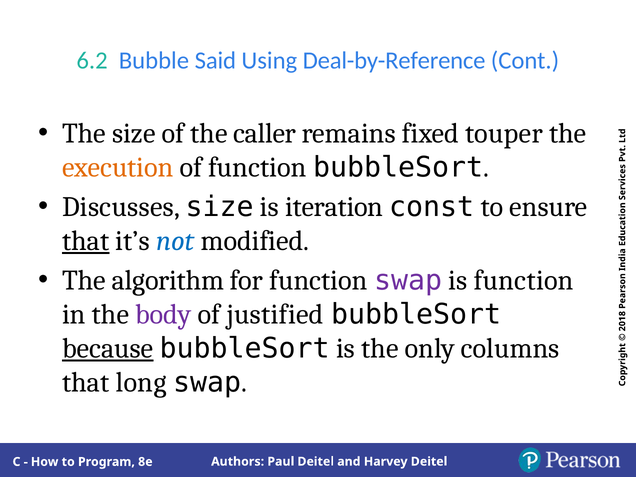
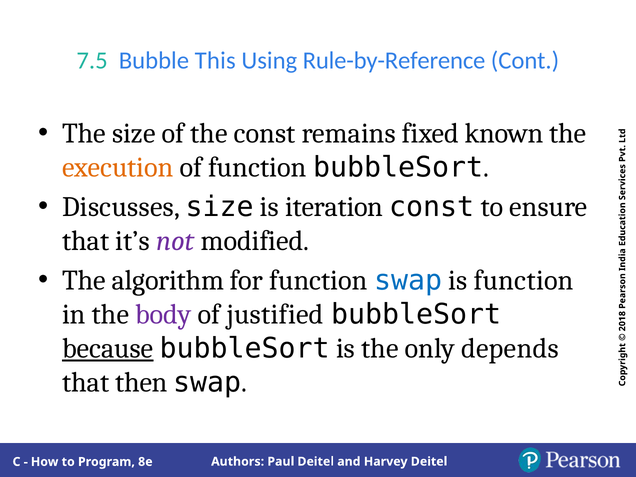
6.2: 6.2 -> 7.5
Said: Said -> This
Deal-by-Reference: Deal-by-Reference -> Rule-by-Reference
the caller: caller -> const
touper: touper -> known
that at (86, 241) underline: present -> none
not colour: blue -> purple
swap at (408, 280) colour: purple -> blue
columns: columns -> depends
long: long -> then
